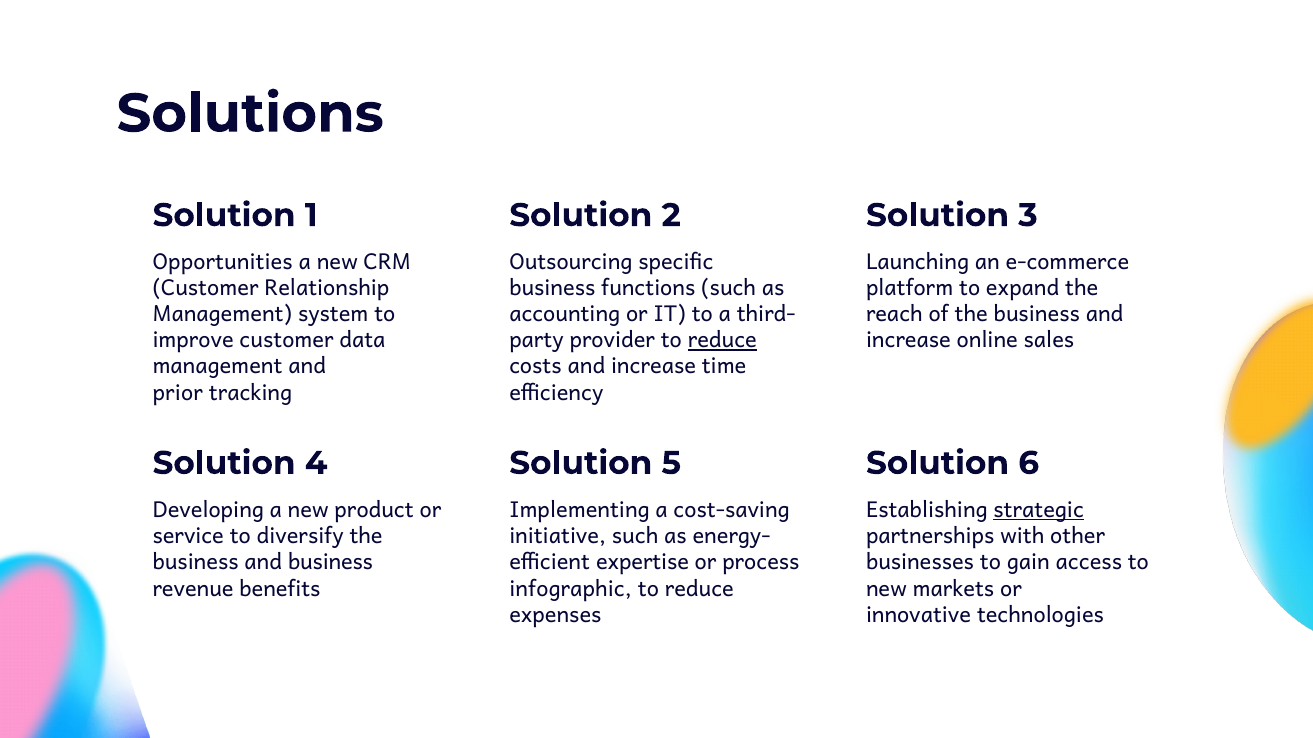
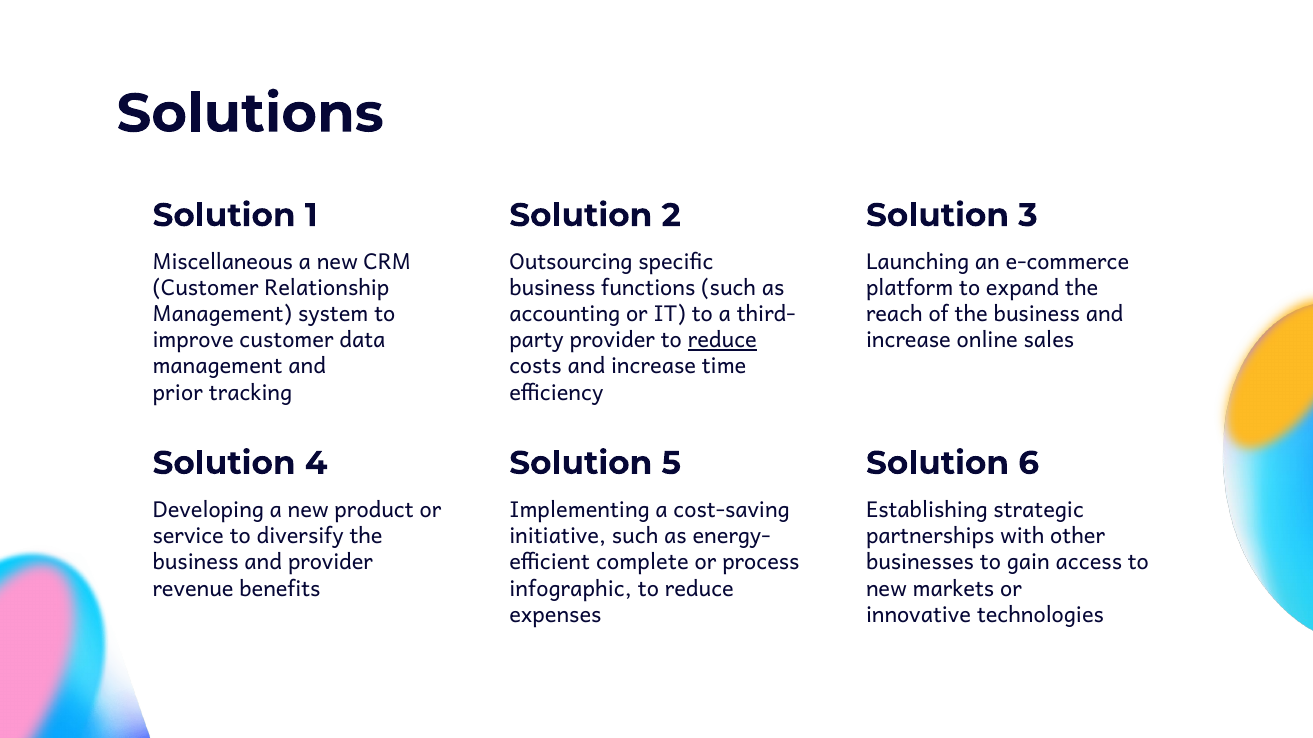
Opportunities: Opportunities -> Miscellaneous
strategic underline: present -> none
and business: business -> provider
expertise: expertise -> complete
